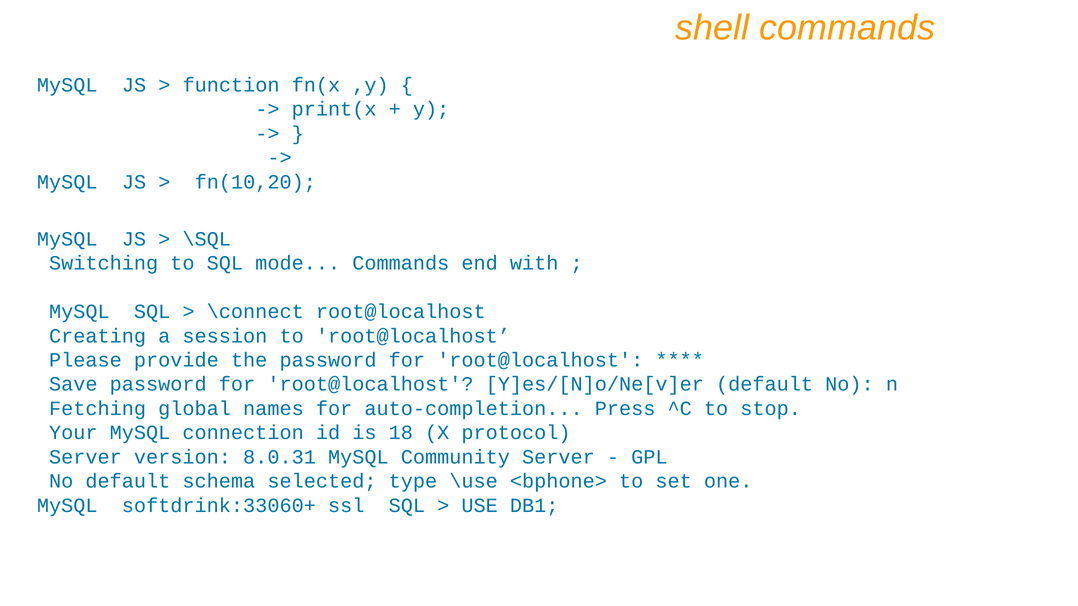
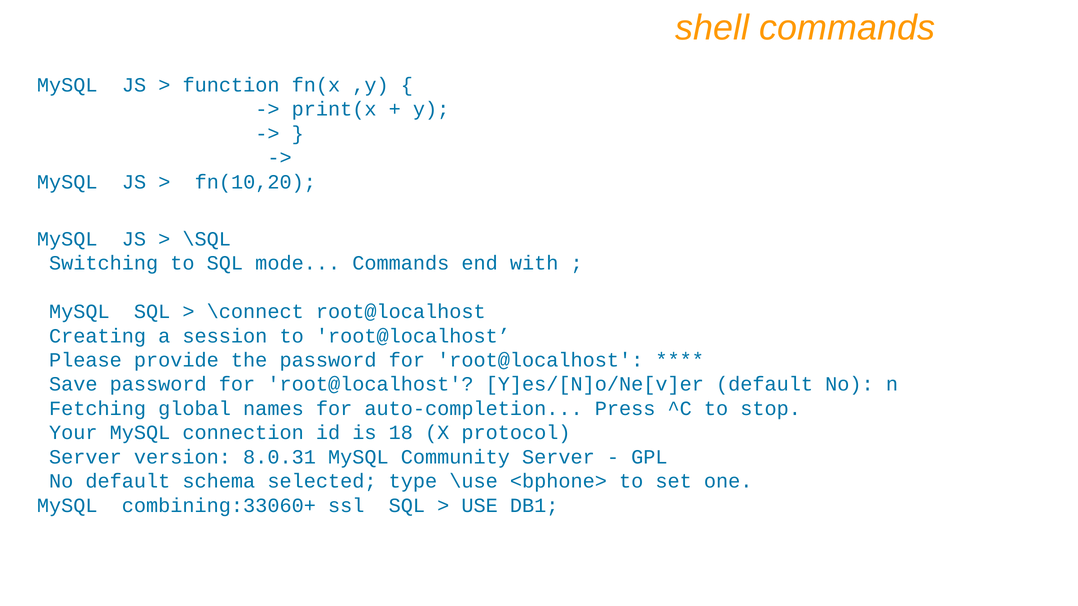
softdrink:33060+: softdrink:33060+ -> combining:33060+
